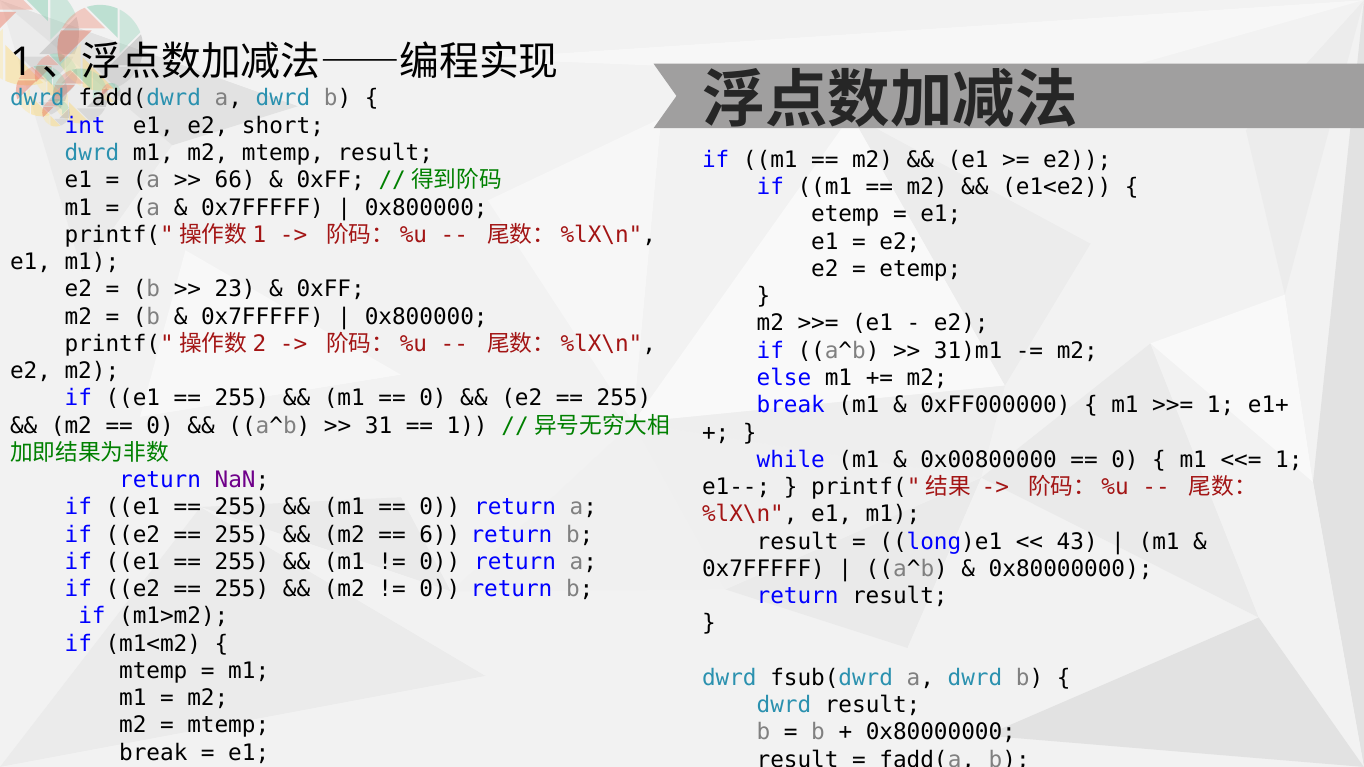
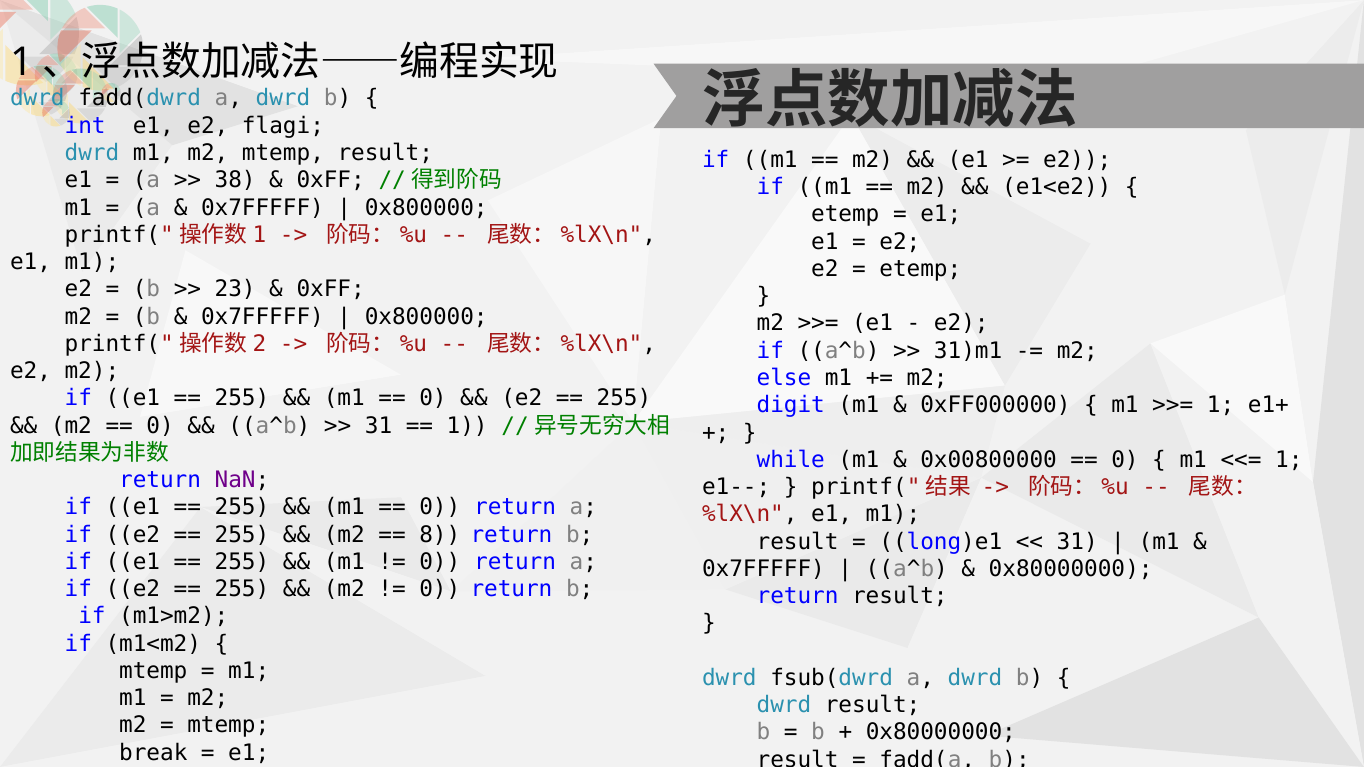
short: short -> flagi
66: 66 -> 38
break at (791, 405): break -> digit
6: 6 -> 8
43 at (1077, 542): 43 -> 31
